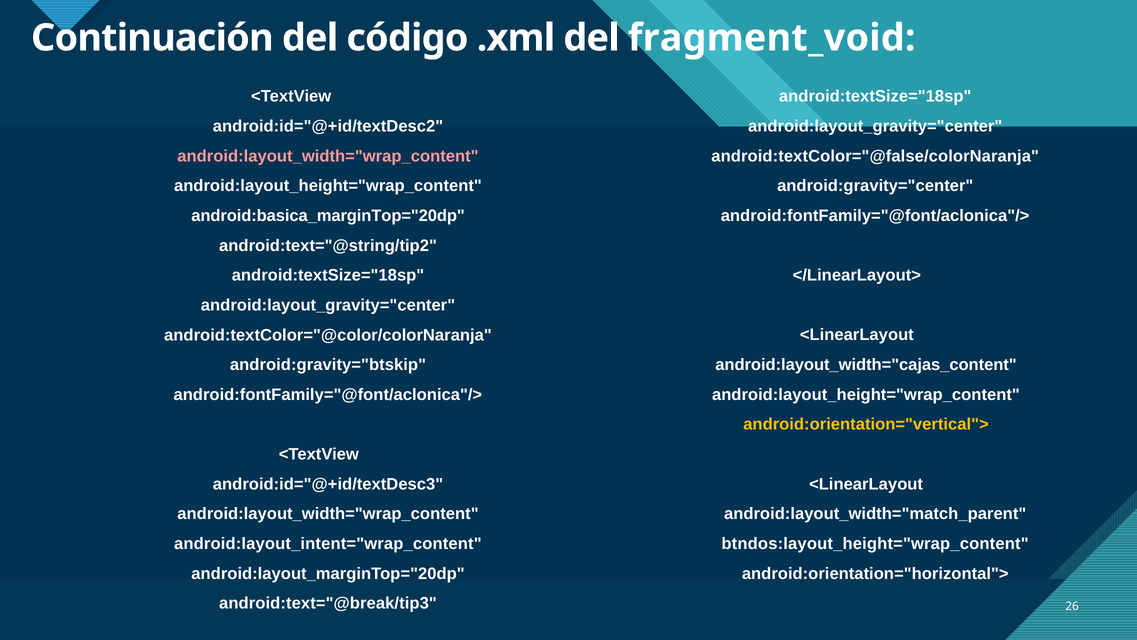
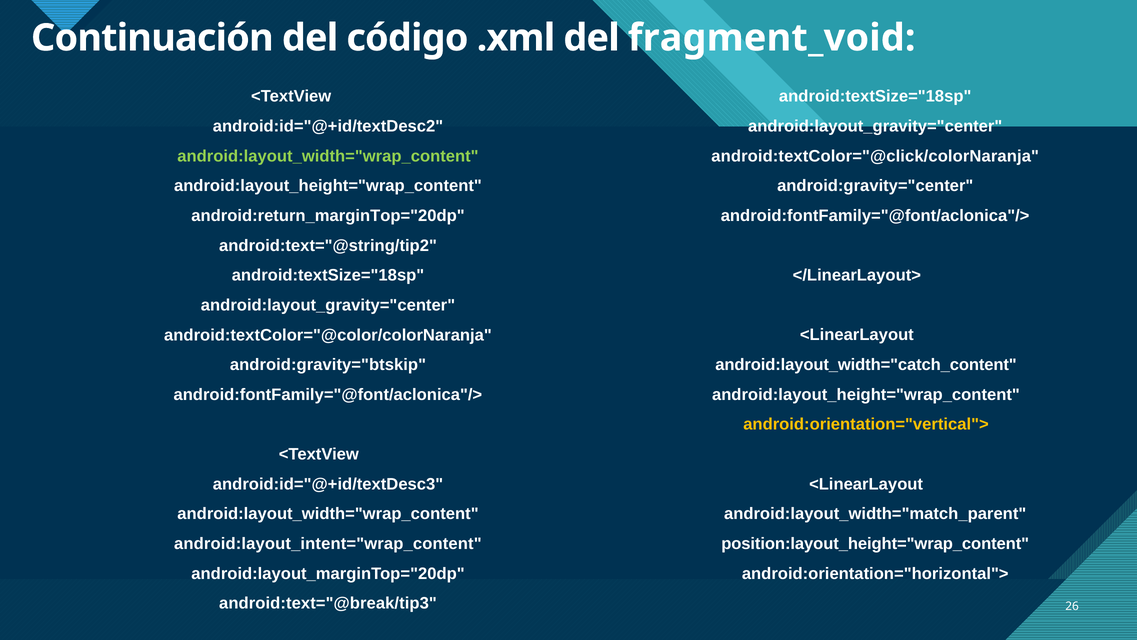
android:layout_width="wrap_content at (328, 156) colour: pink -> light green
android:textColor="@false/colorNaranja: android:textColor="@false/colorNaranja -> android:textColor="@click/colorNaranja
android:basica_marginTop="20dp: android:basica_marginTop="20dp -> android:return_marginTop="20dp
android:layout_width="cajas_content: android:layout_width="cajas_content -> android:layout_width="catch_content
btndos:layout_height="wrap_content: btndos:layout_height="wrap_content -> position:layout_height="wrap_content
